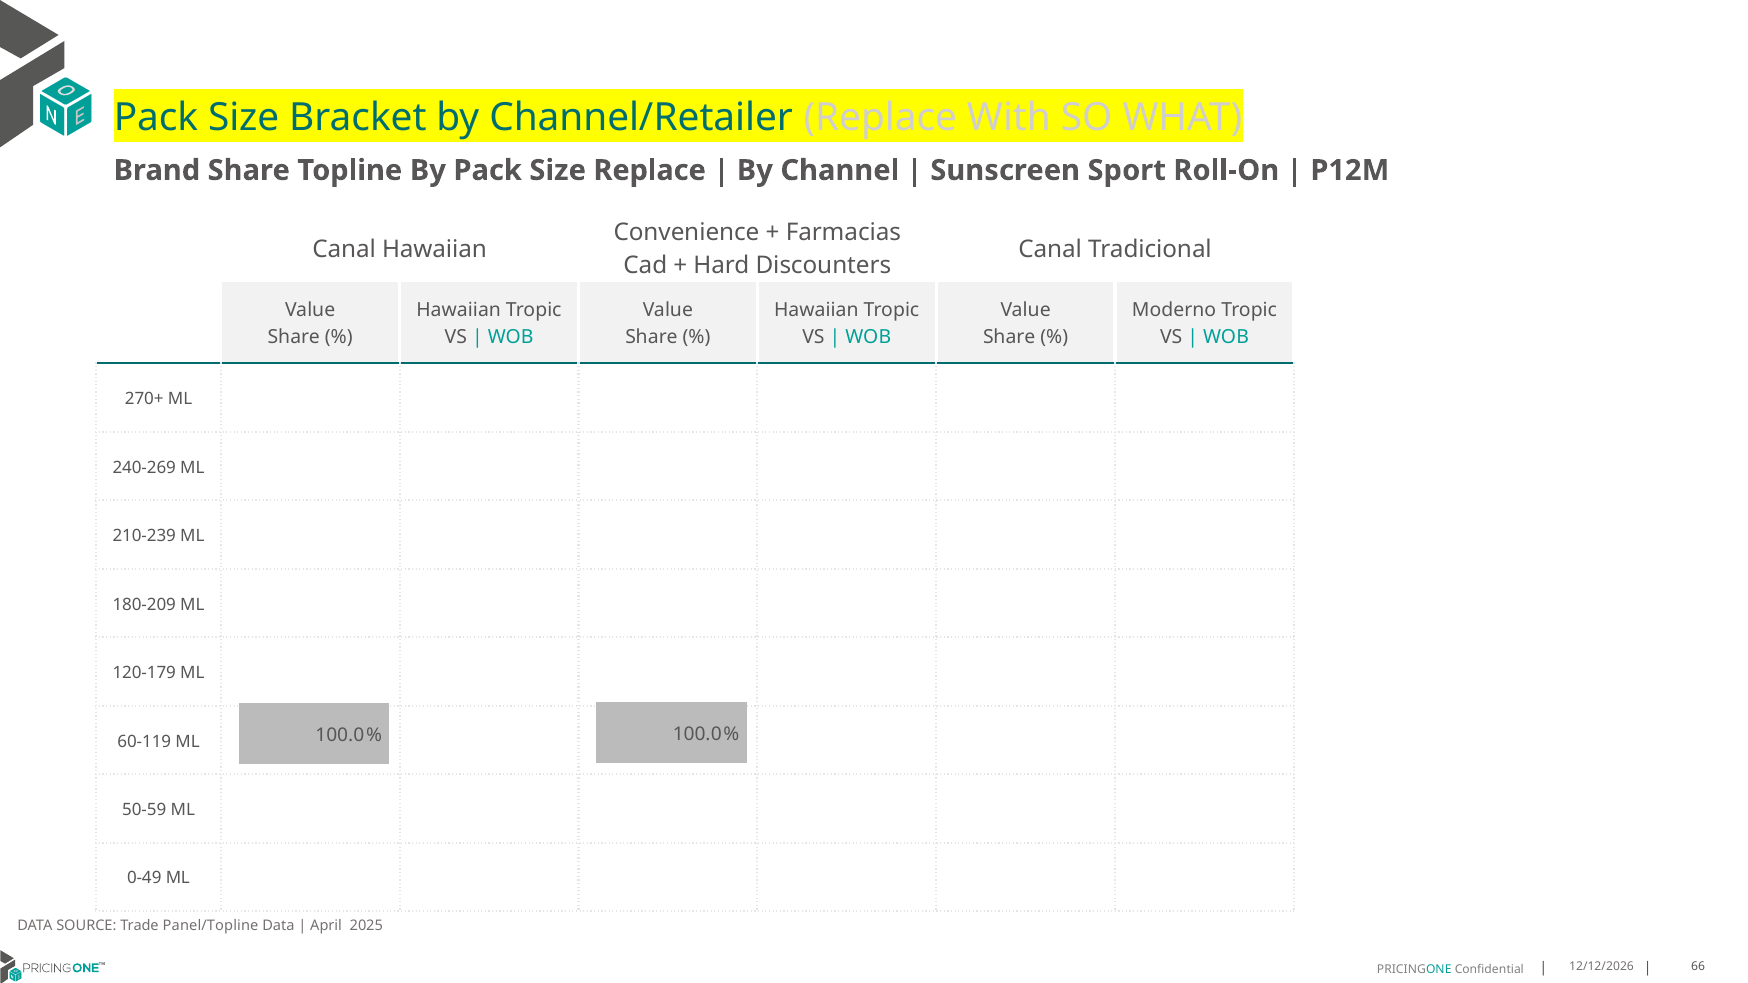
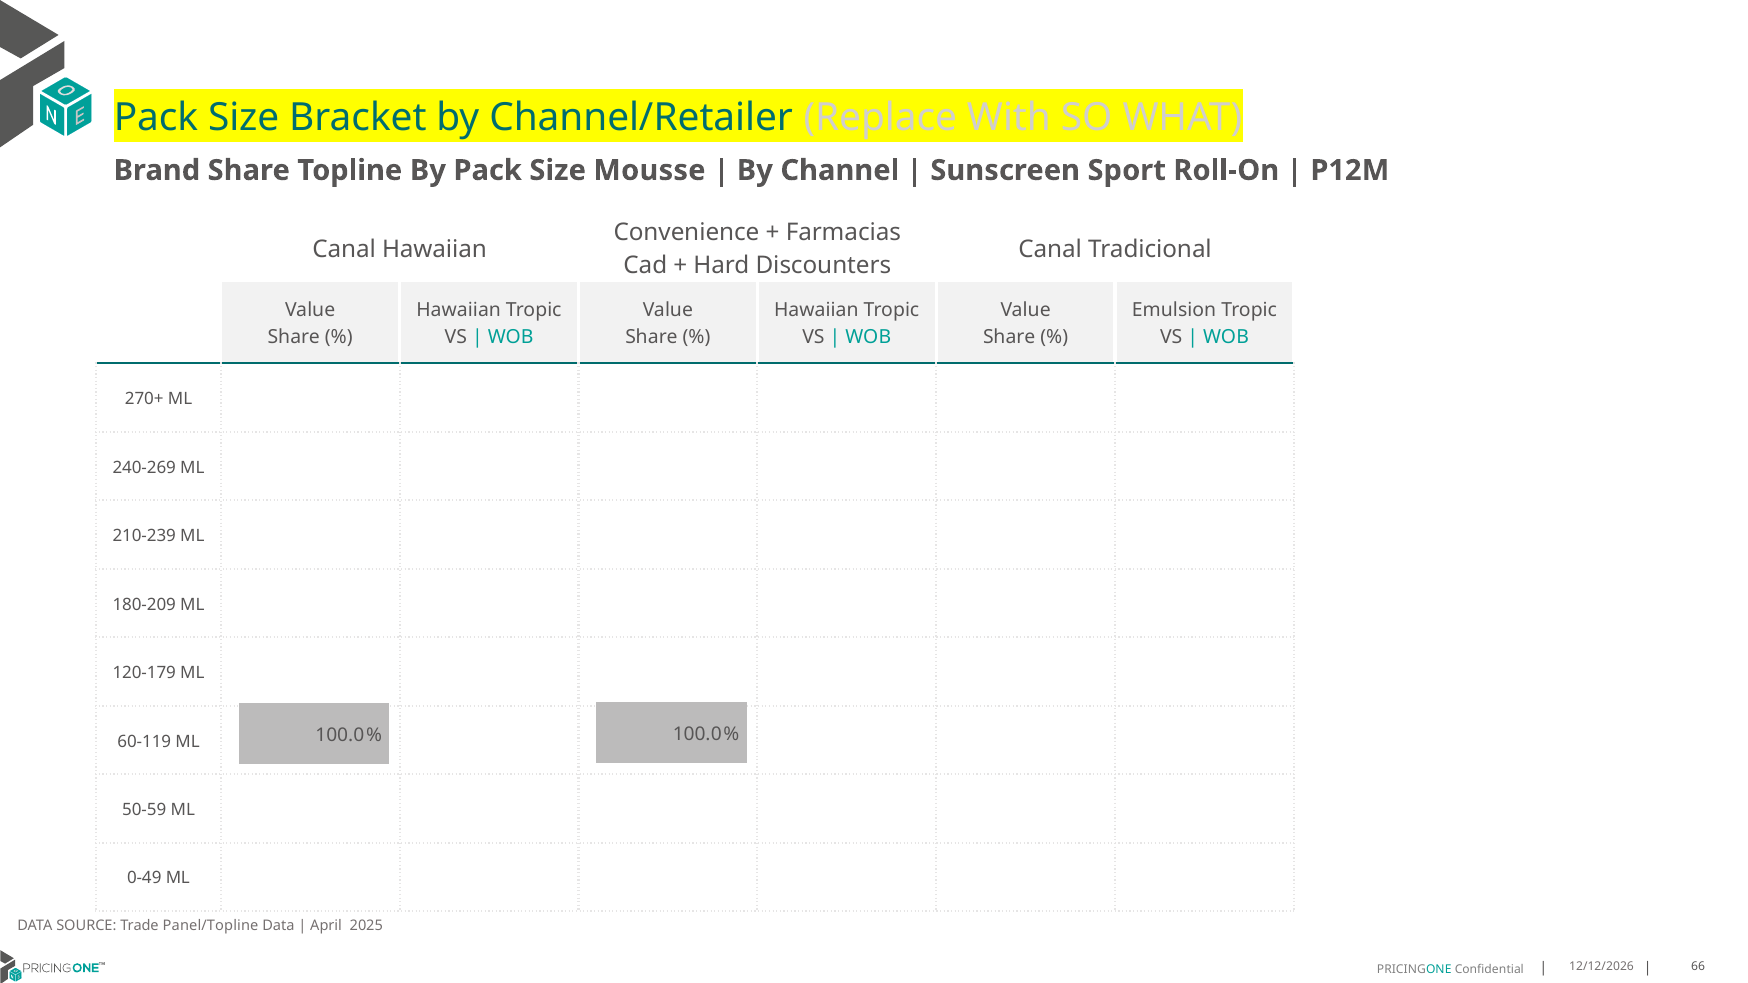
Size Replace: Replace -> Mousse
Moderno: Moderno -> Emulsion
